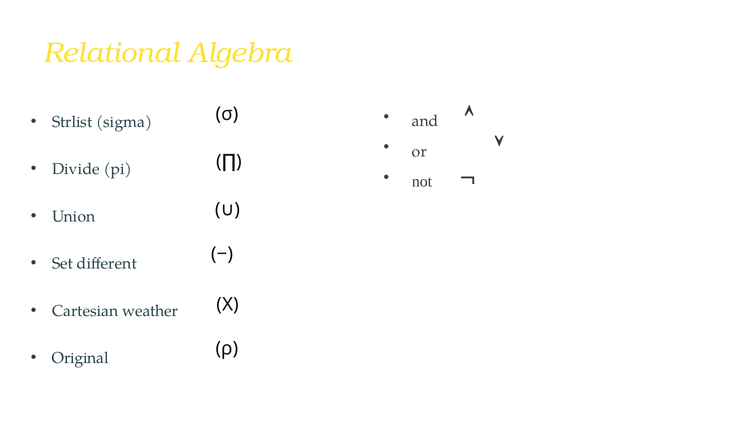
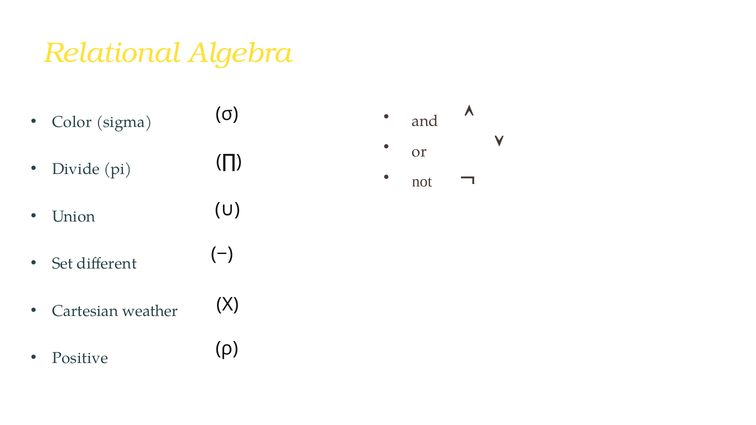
Strlist: Strlist -> Color
Original: Original -> Positive
